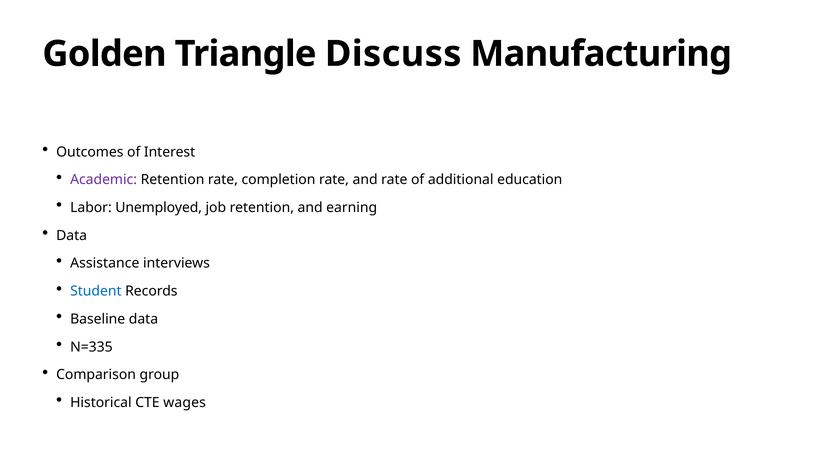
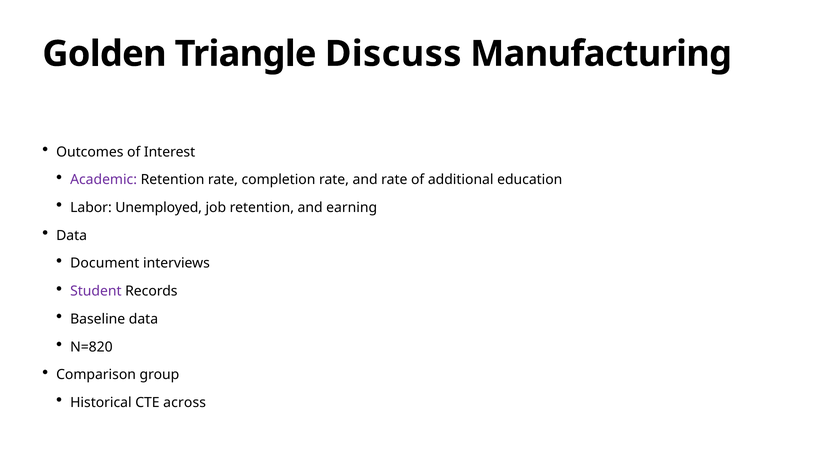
Assistance: Assistance -> Document
Student colour: blue -> purple
N=335: N=335 -> N=820
wages: wages -> across
